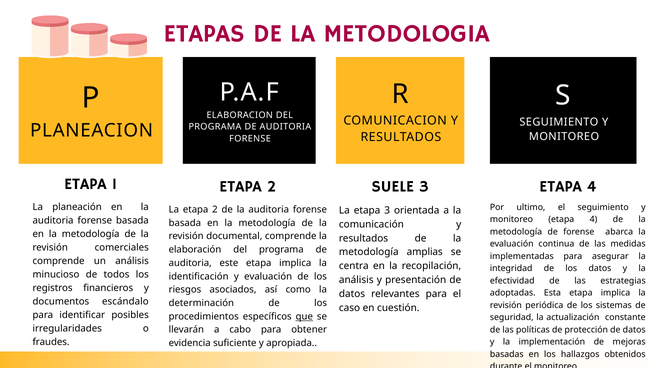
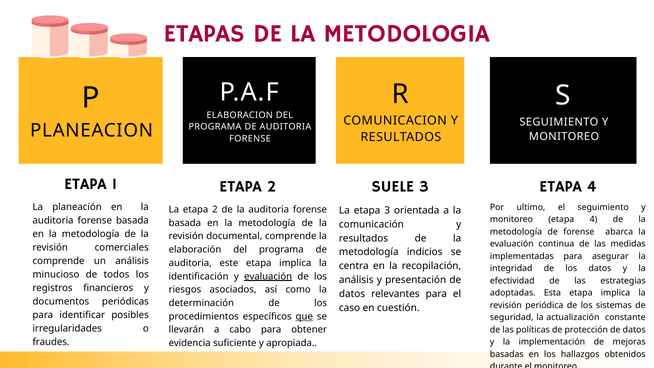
amplias: amplias -> indicios
evaluación at (268, 276) underline: none -> present
escándalo: escándalo -> periódicas
